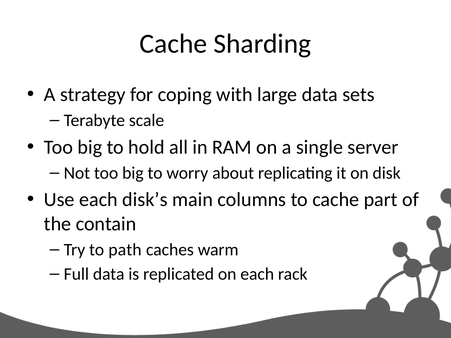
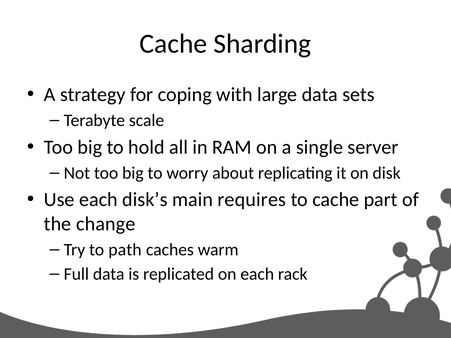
columns: columns -> requires
contain: contain -> change
